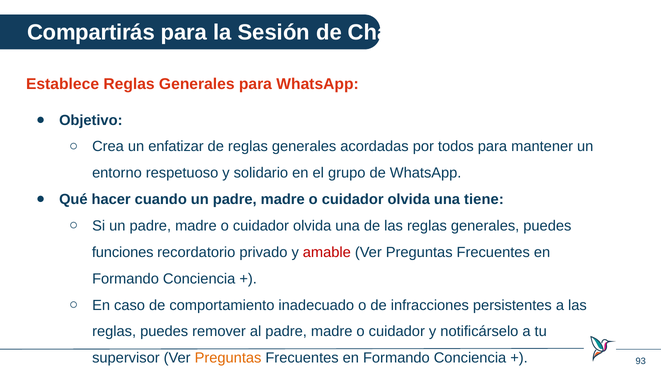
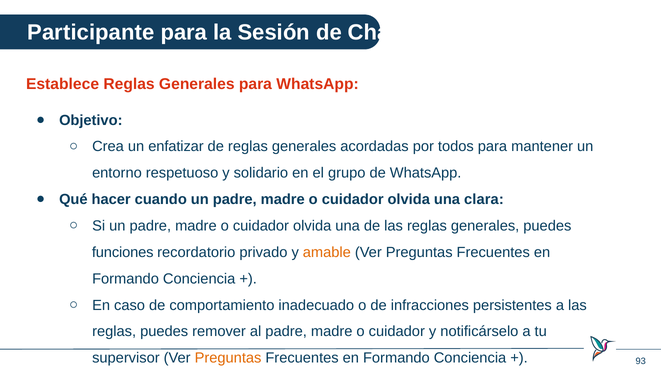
Compartirás: Compartirás -> Participante
tiene: tiene -> clara
amable colour: red -> orange
